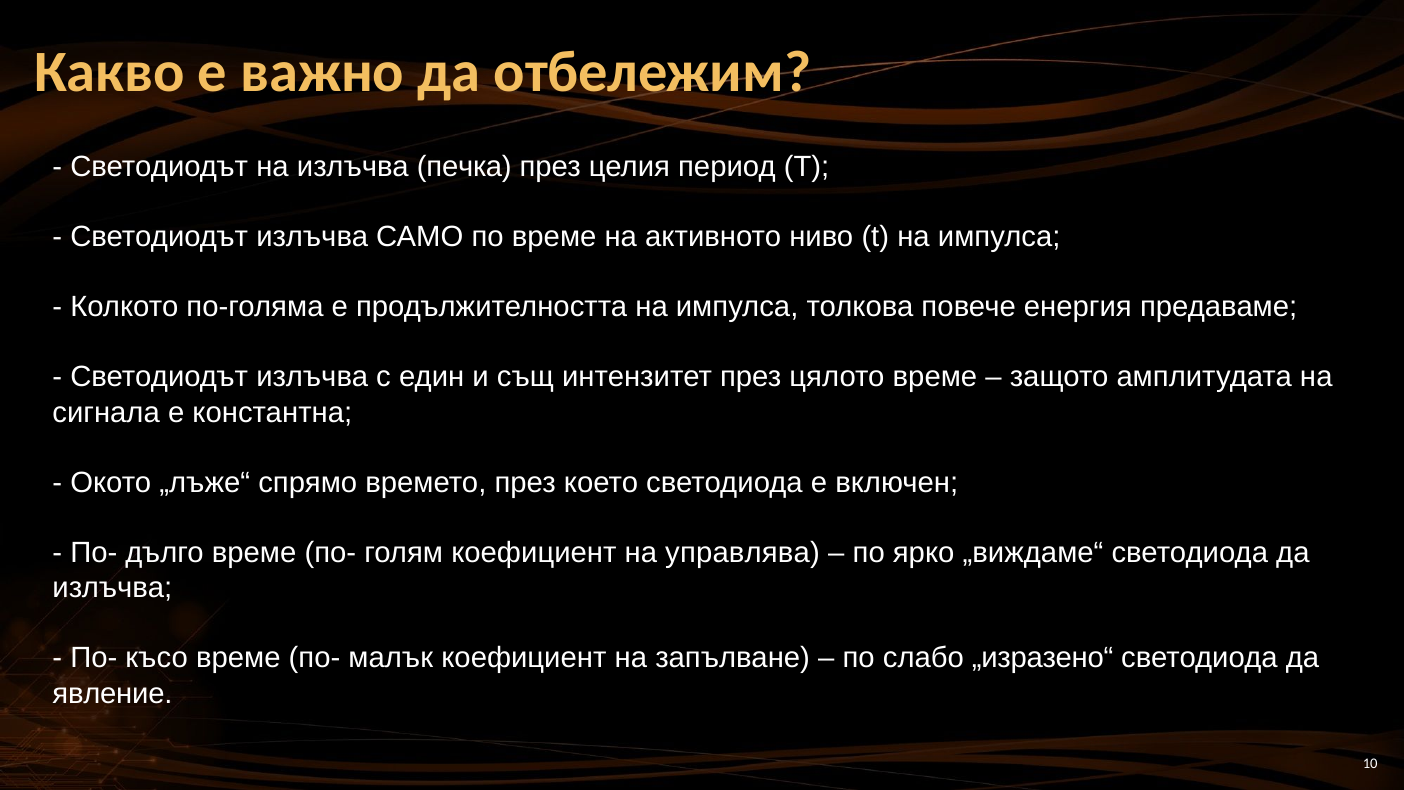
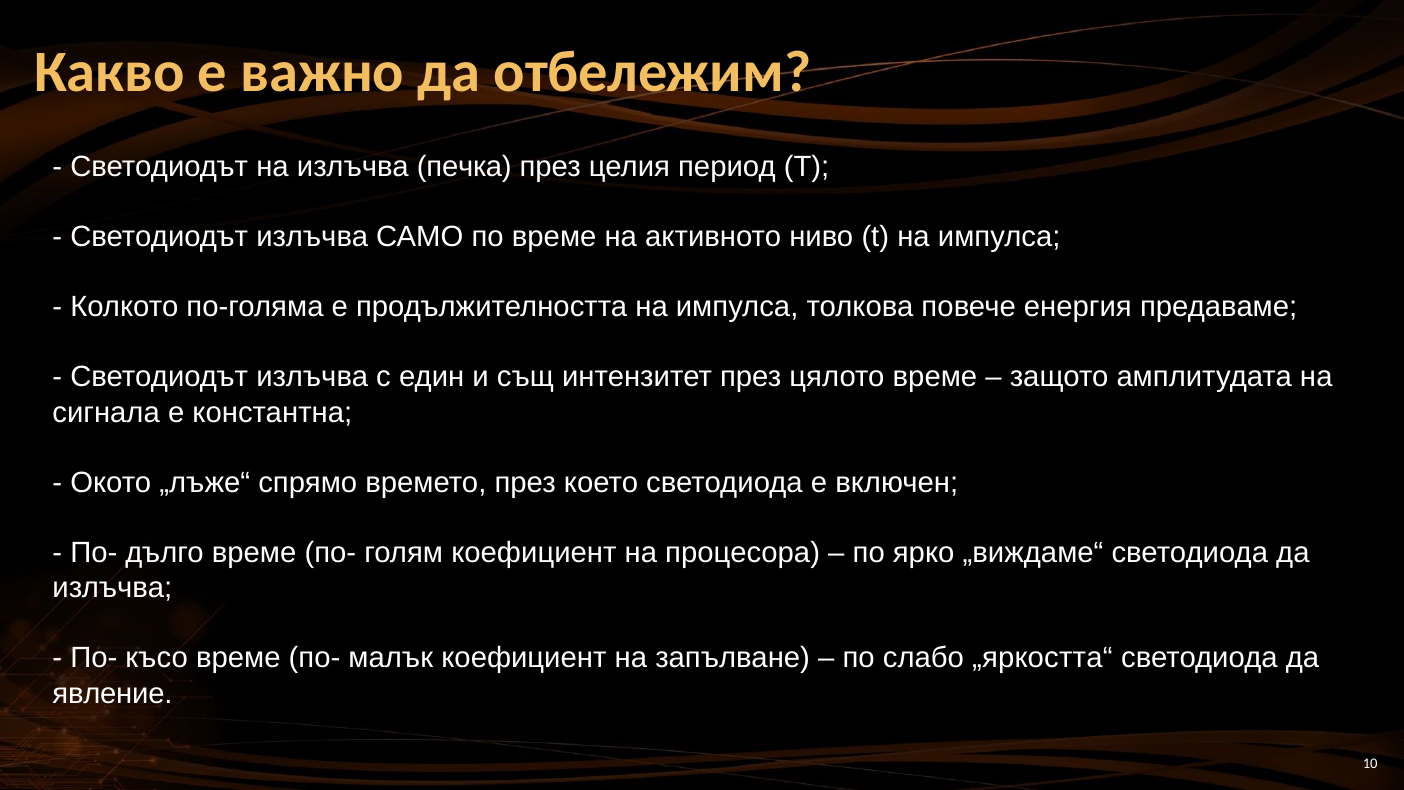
управлява: управлява -> процесора
„изразено“: „изразено“ -> „яркостта“
